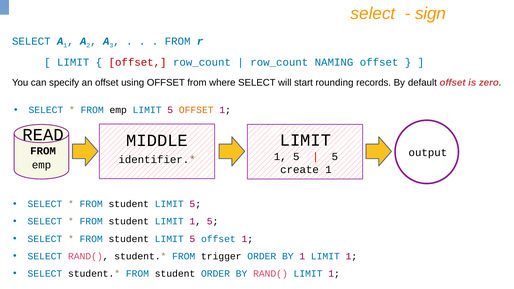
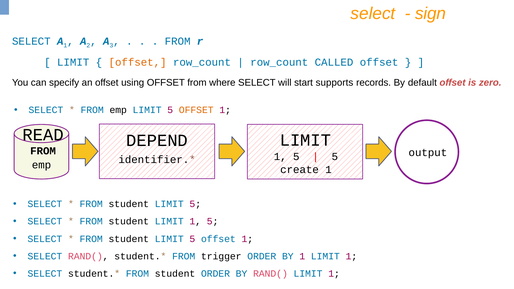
offset at (138, 62) colour: red -> orange
NAMING: NAMING -> CALLED
rounding: rounding -> supports
MIDDLE: MIDDLE -> DEPEND
